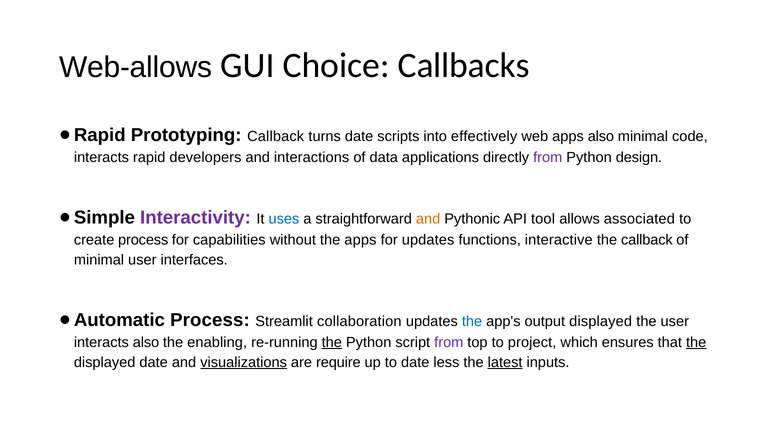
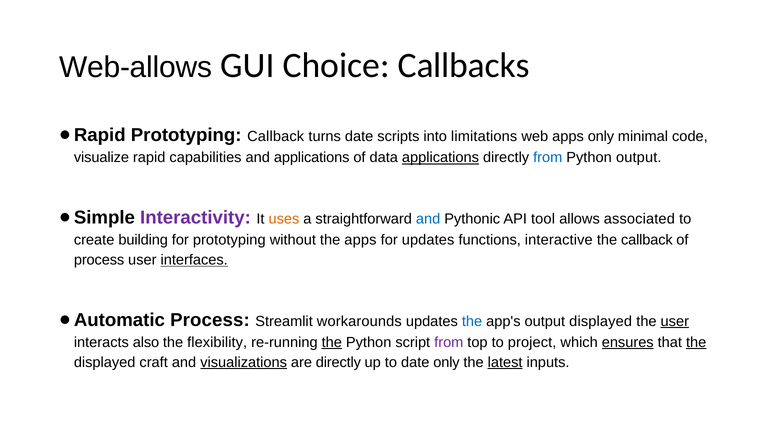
effectively: effectively -> limitations
apps also: also -> only
interacts at (101, 157): interacts -> visualize
developers: developers -> capabilities
and interactions: interactions -> applications
applications at (440, 157) underline: none -> present
from at (548, 157) colour: purple -> blue
Python design: design -> output
uses colour: blue -> orange
and at (428, 219) colour: orange -> blue
create process: process -> building
for capabilities: capabilities -> prototyping
minimal at (99, 260): minimal -> process
interfaces underline: none -> present
collaboration: collaboration -> workarounds
user at (675, 321) underline: none -> present
enabling: enabling -> flexibility
ensures underline: none -> present
displayed date: date -> craft
are require: require -> directly
date less: less -> only
